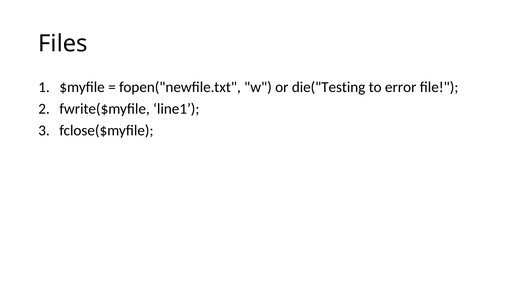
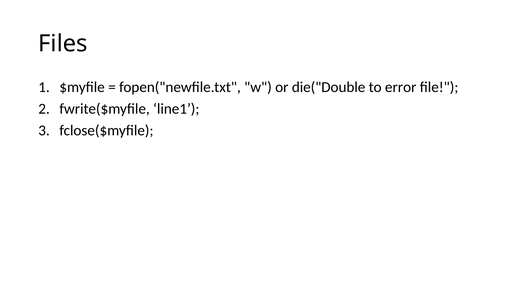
die("Testing: die("Testing -> die("Double
